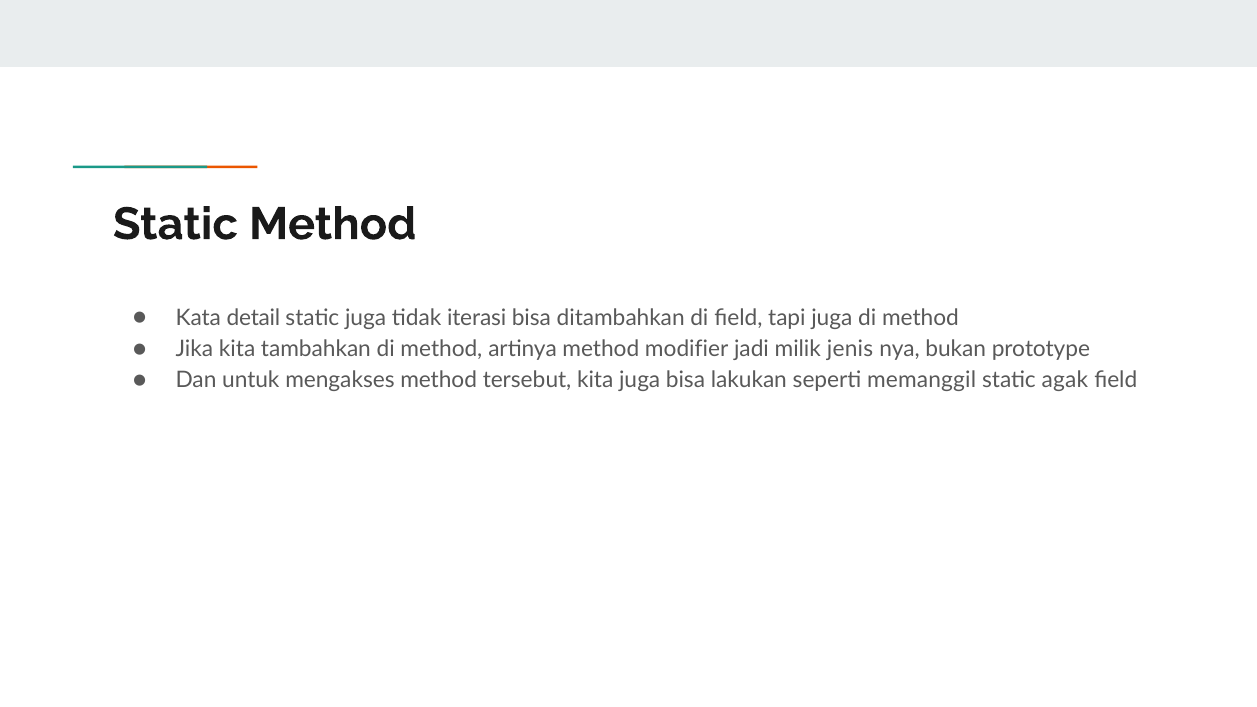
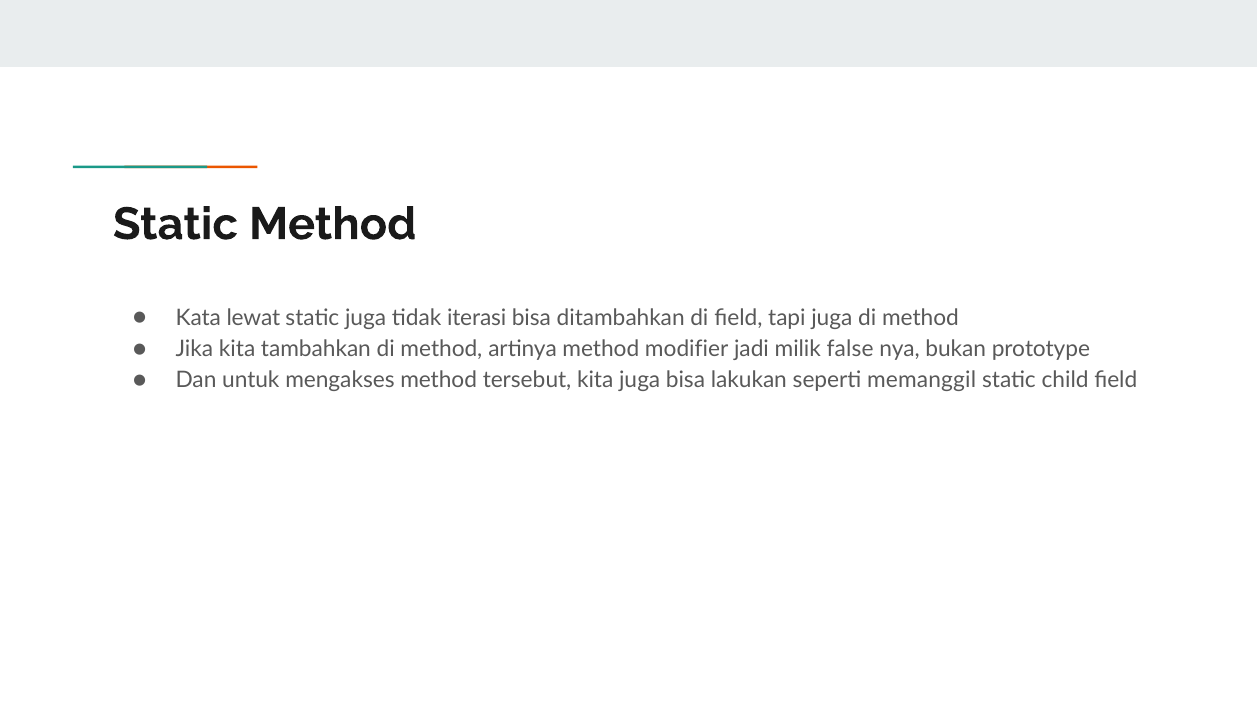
detail: detail -> lewat
jenis: jenis -> false
agak: agak -> child
